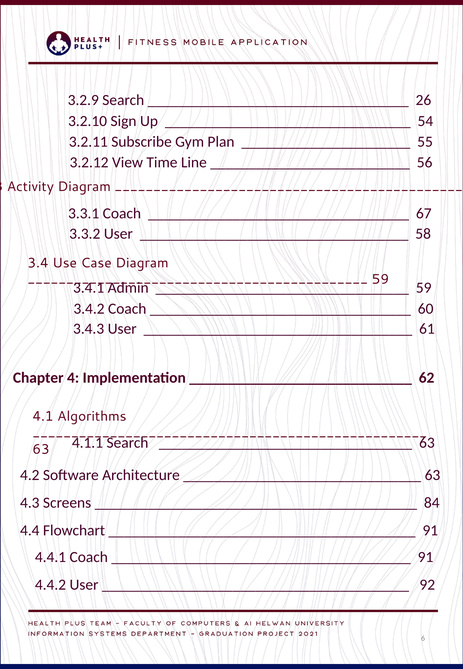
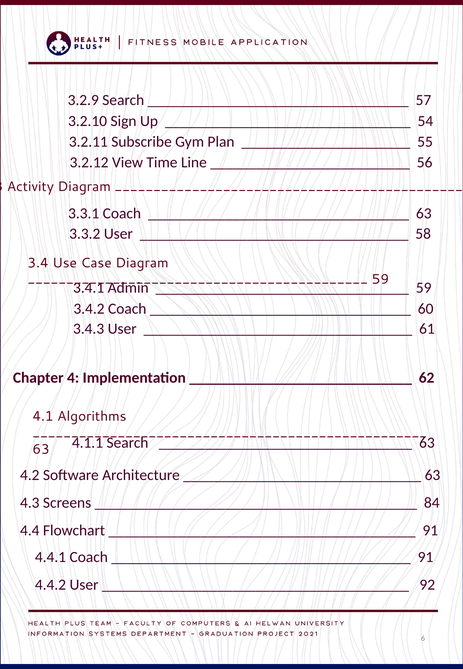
26 at (423, 100): 26 -> 57
67 at (424, 213): 67 -> 63
